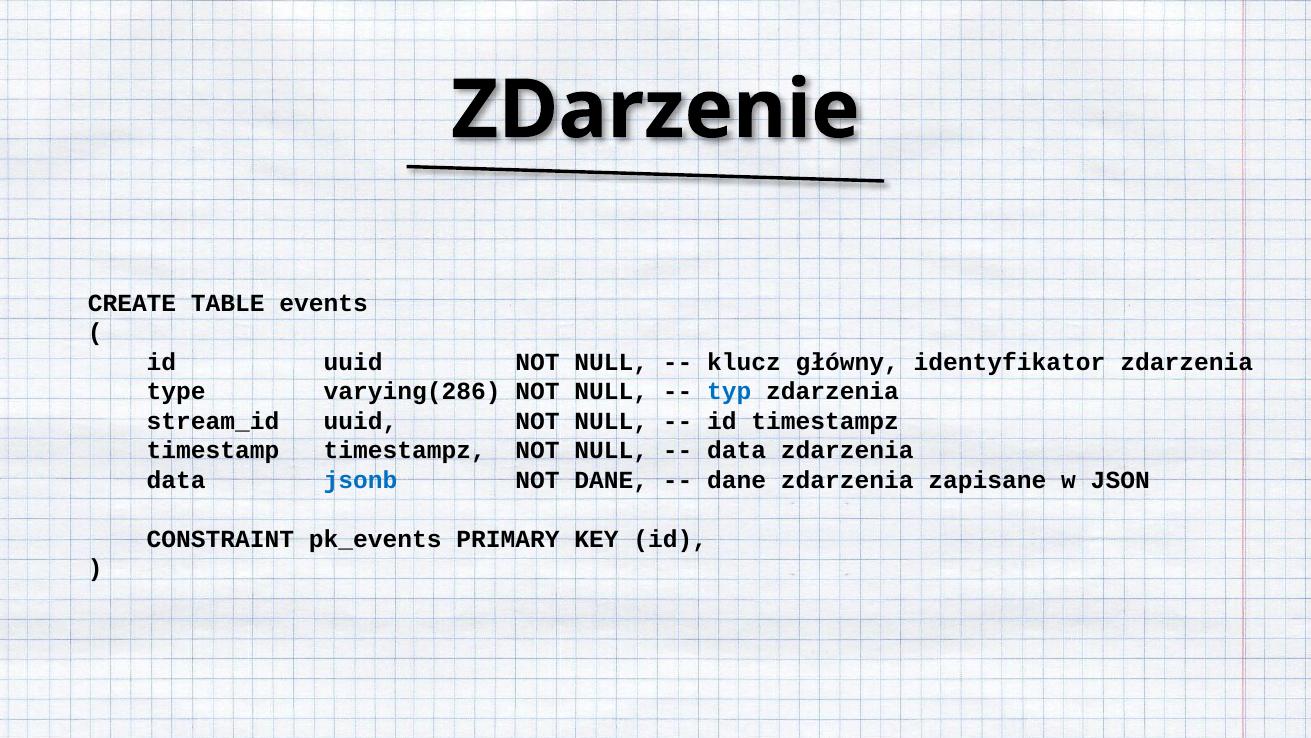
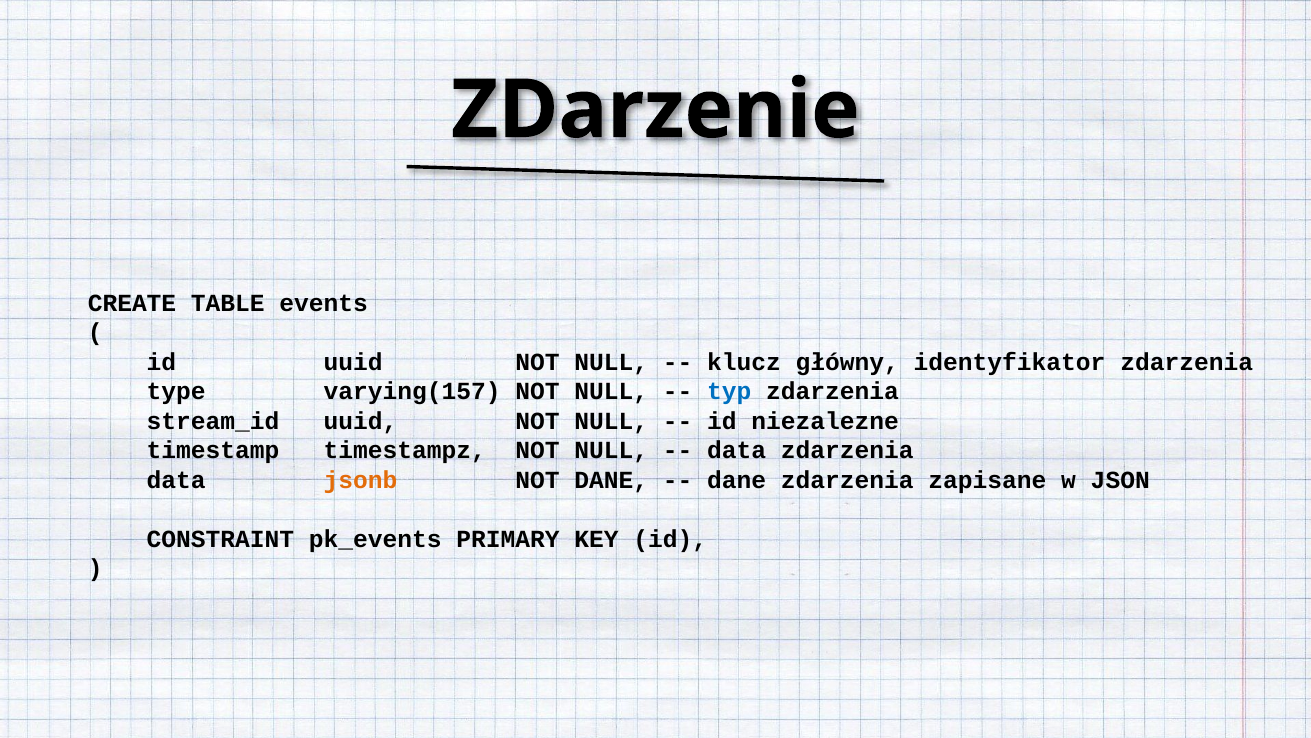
varying(286: varying(286 -> varying(157
id timestampz: timestampz -> niezalezne
jsonb colour: blue -> orange
